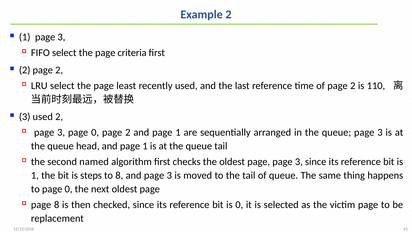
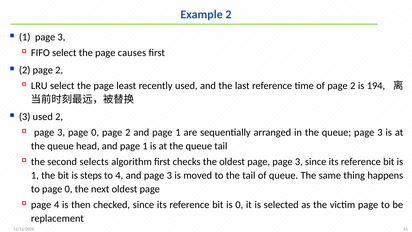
criteria: criteria -> causes
110: 110 -> 194
named: named -> selects
to 8: 8 -> 4
page 8: 8 -> 4
